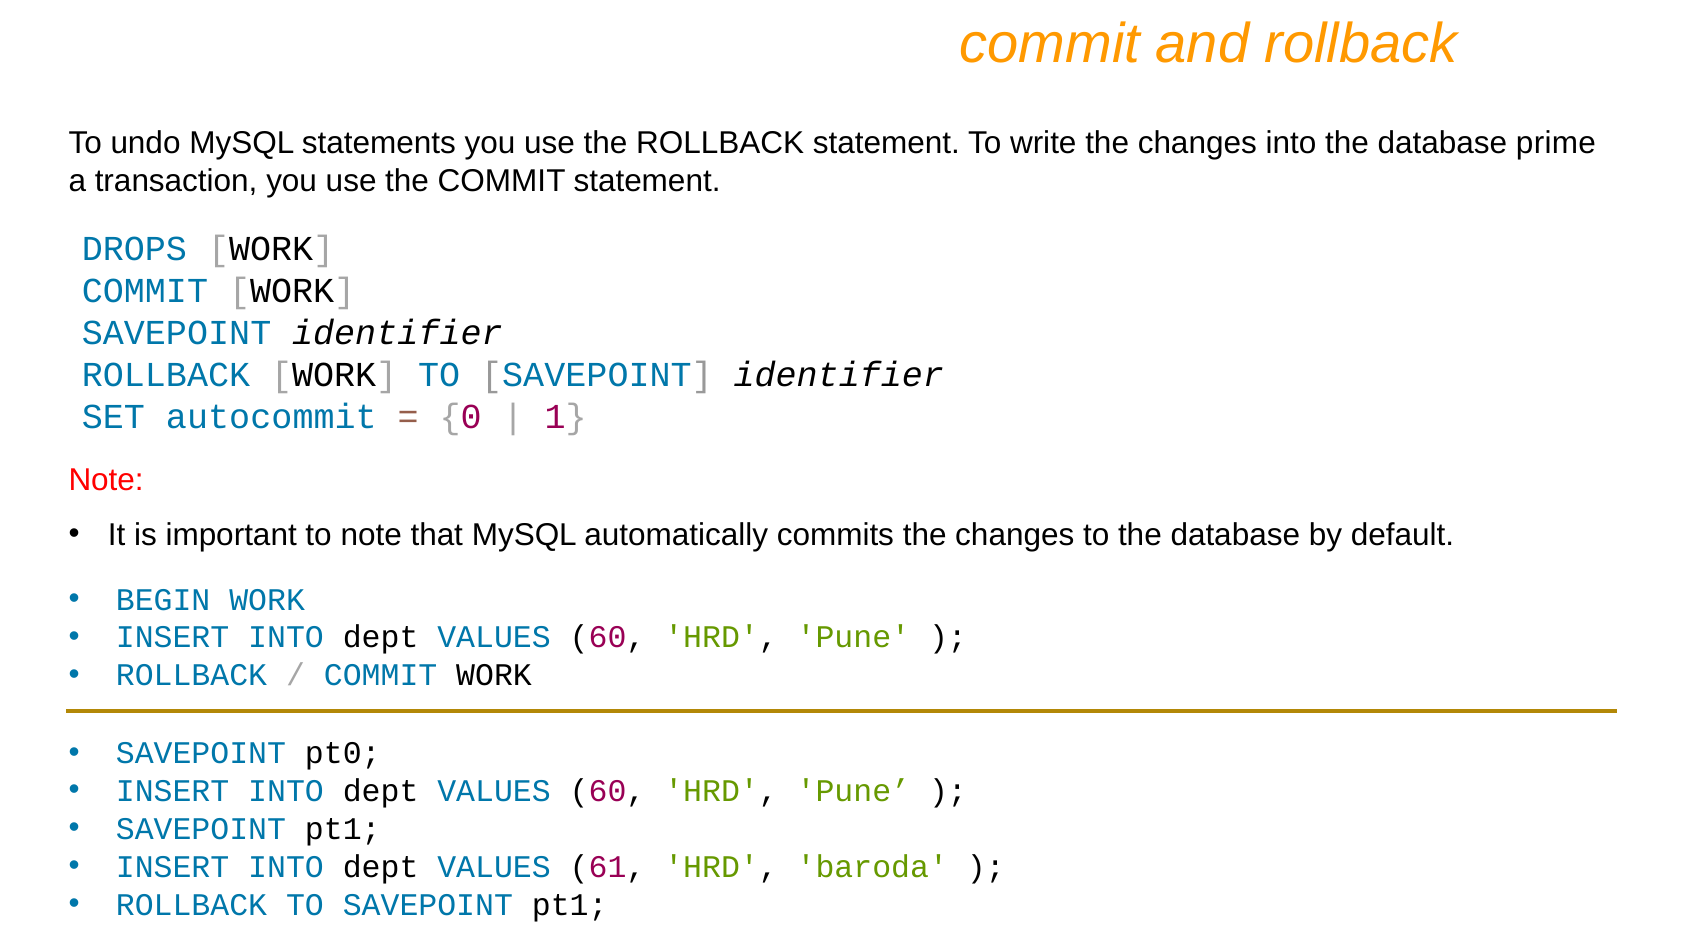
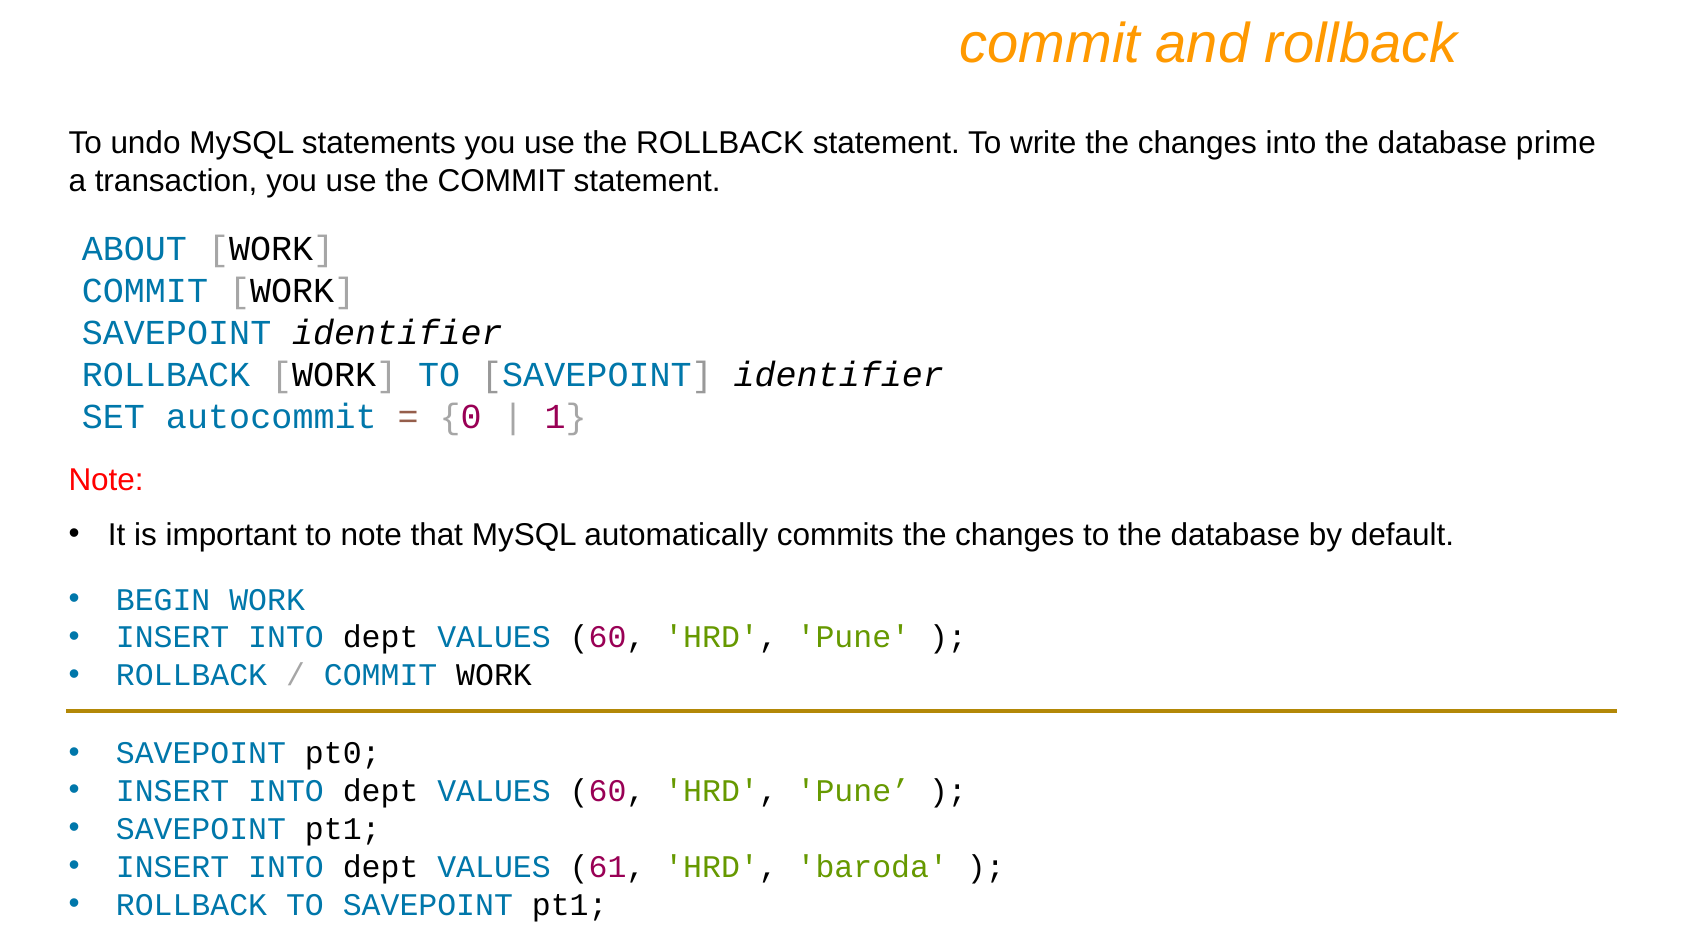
DROPS: DROPS -> ABOUT
